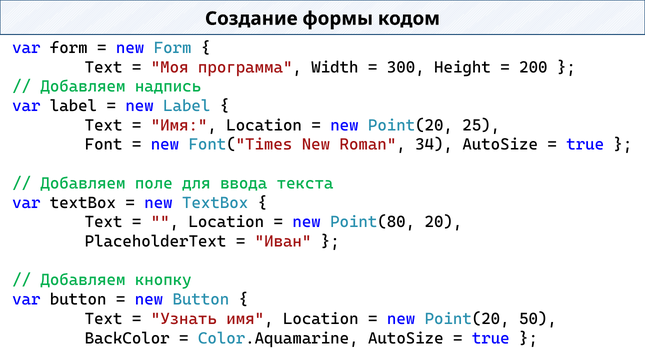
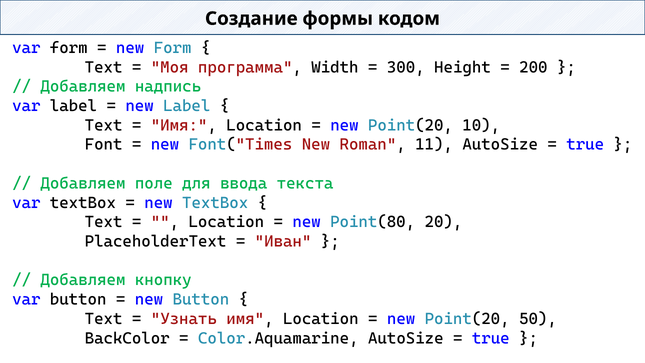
25: 25 -> 10
34: 34 -> 11
